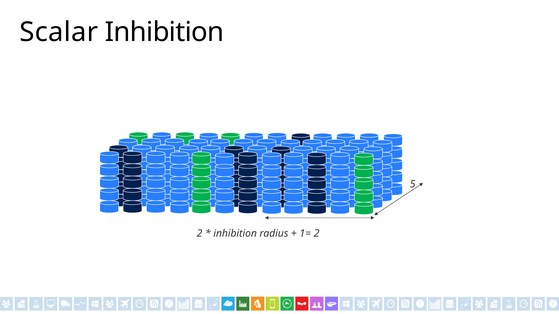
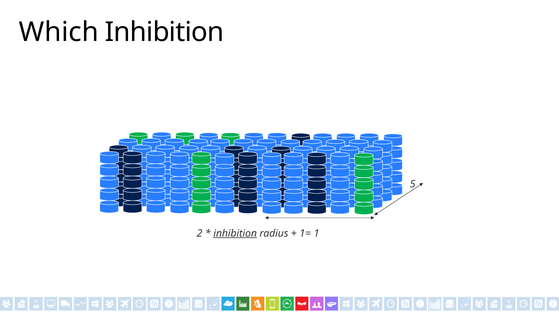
Scalar: Scalar -> Which
inhibition at (235, 234) underline: none -> present
1= 2: 2 -> 1
